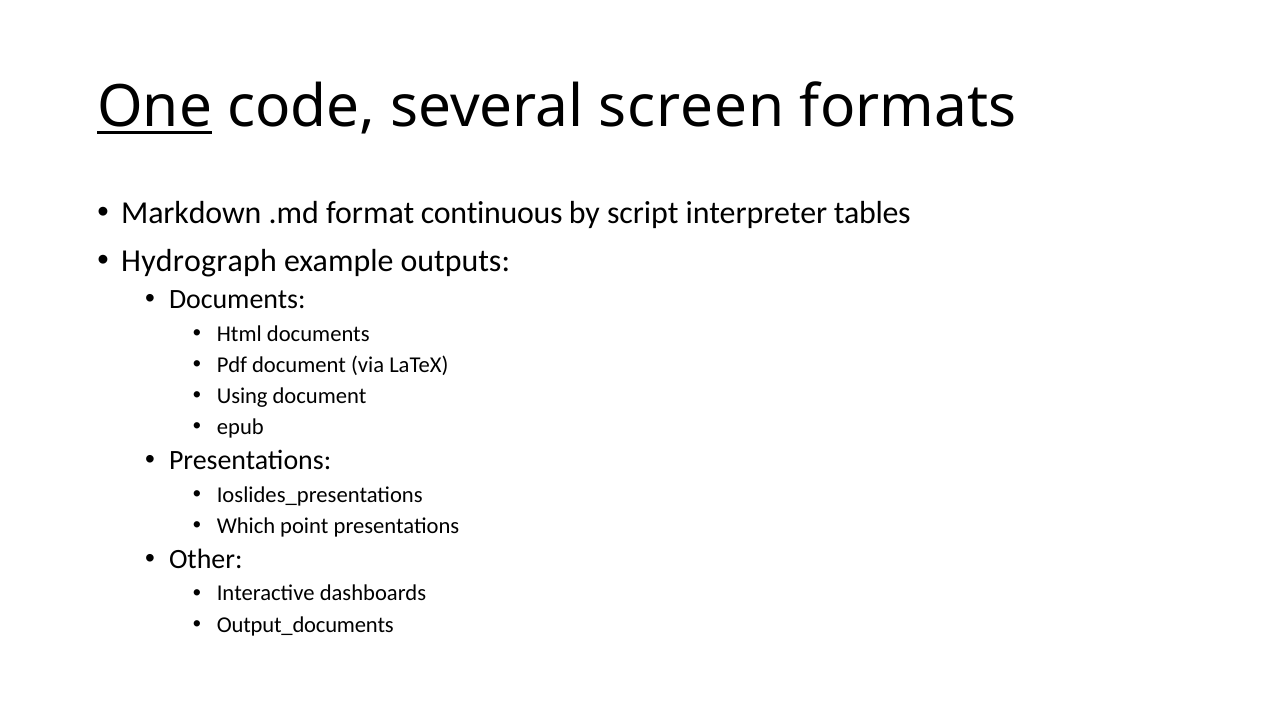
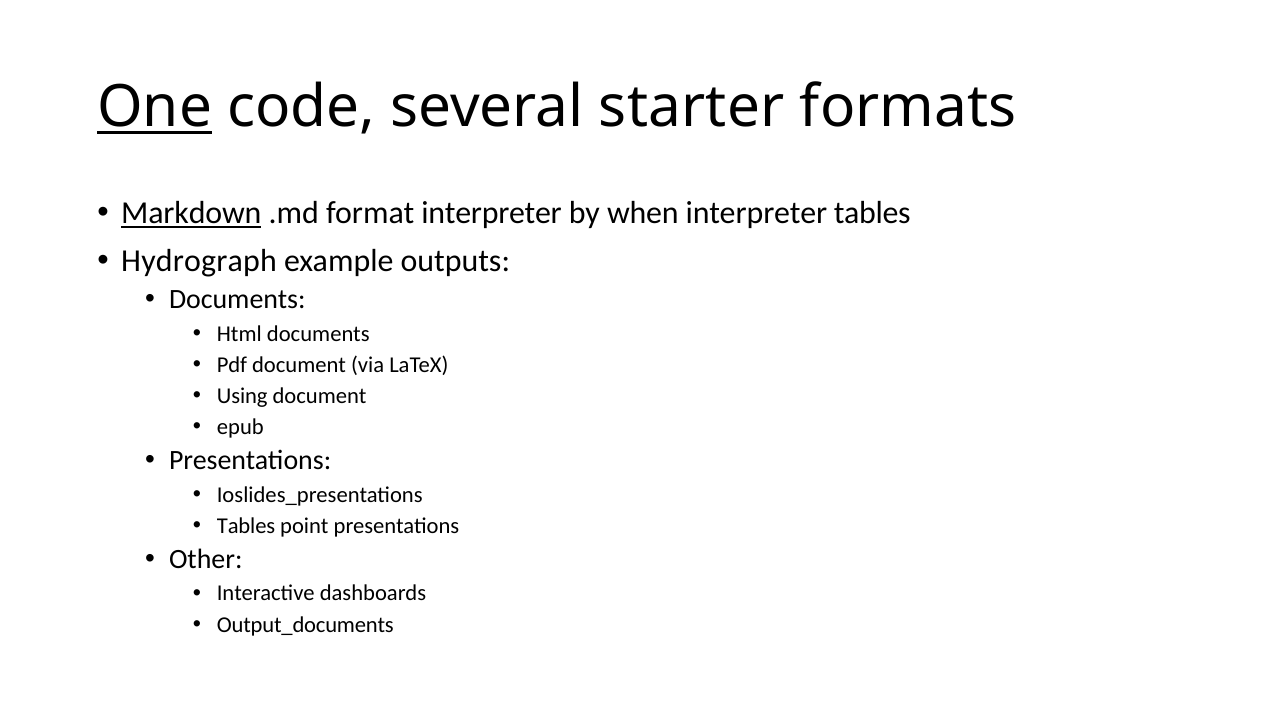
screen: screen -> starter
Markdown underline: none -> present
format continuous: continuous -> interpreter
script: script -> when
Which at (246, 525): Which -> Tables
